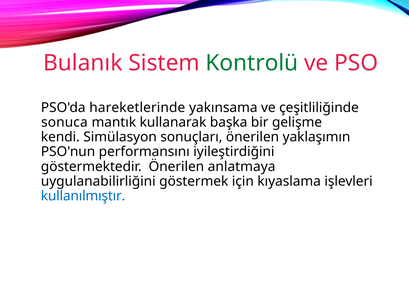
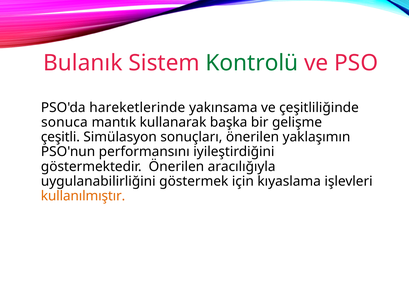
kendi: kendi -> çeşitli
anlatmaya: anlatmaya -> aracılığıyla
kullanılmıştır colour: blue -> orange
